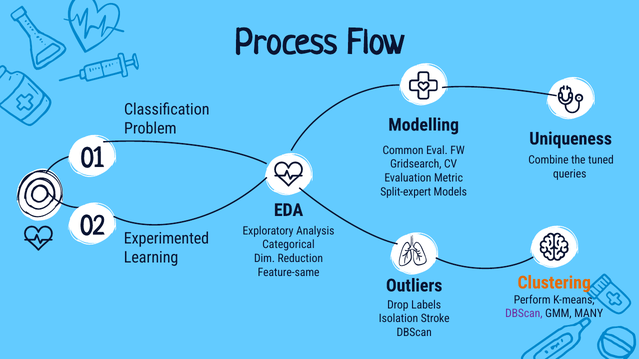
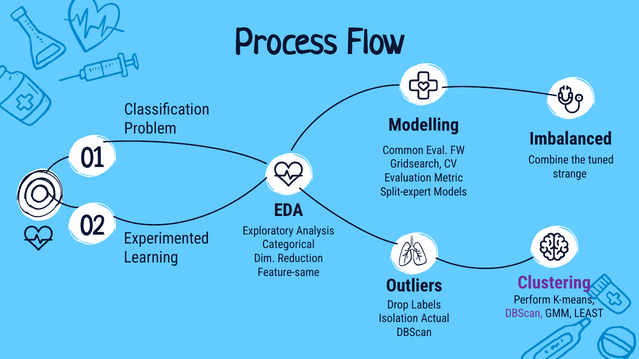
Uniqueness: Uniqueness -> Imbalanced
queries: queries -> strange
Clustering colour: orange -> purple
MANY: MANY -> LEAST
Stroke: Stroke -> Actual
